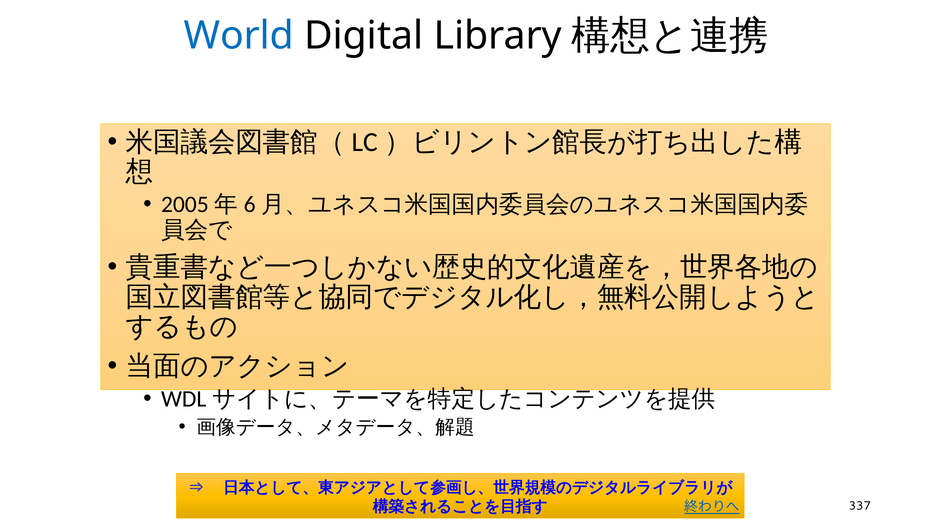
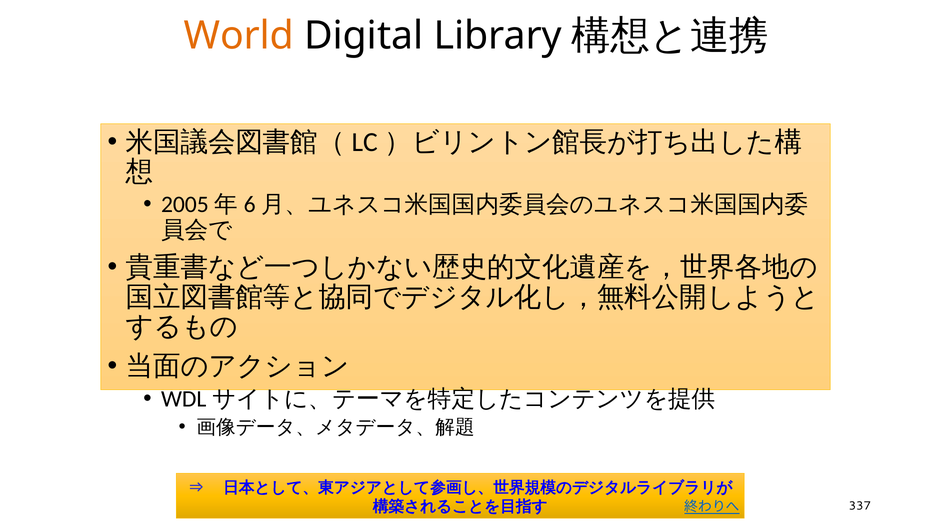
World colour: blue -> orange
